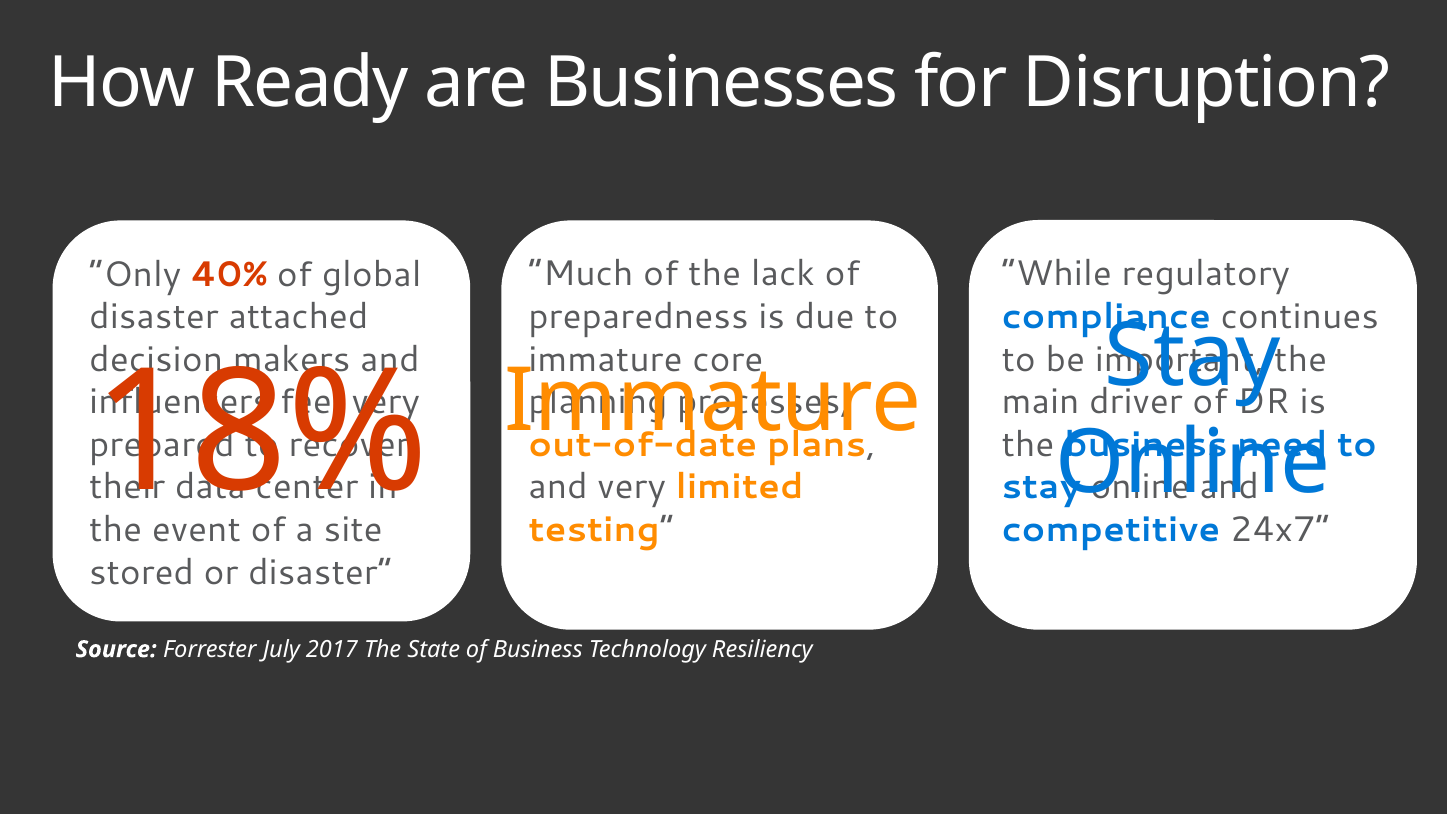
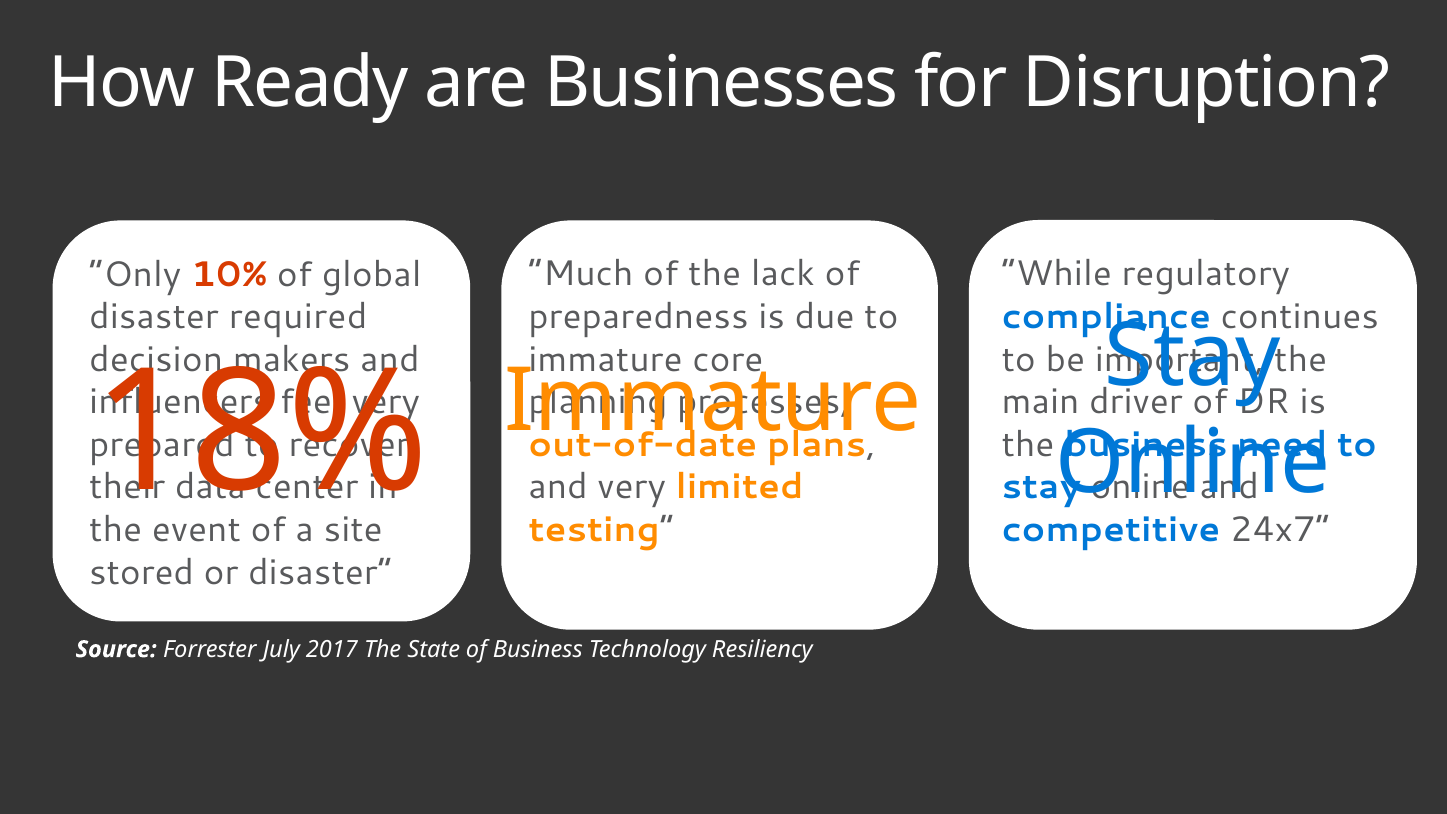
40%: 40% -> 10%
attached: attached -> required
